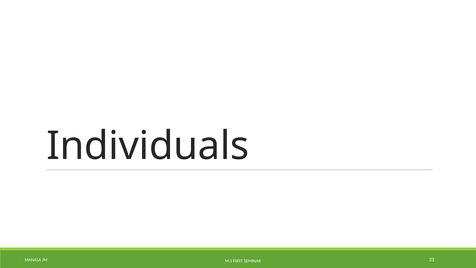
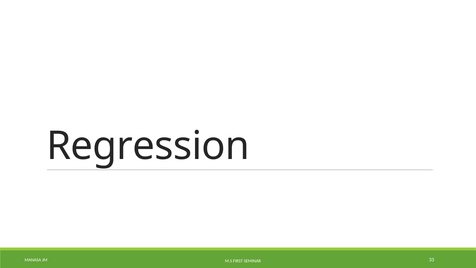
Individuals: Individuals -> Regression
